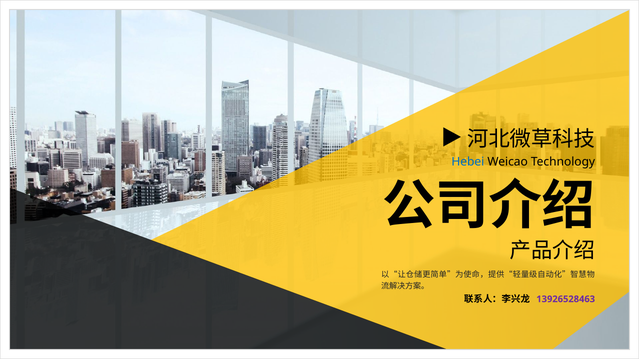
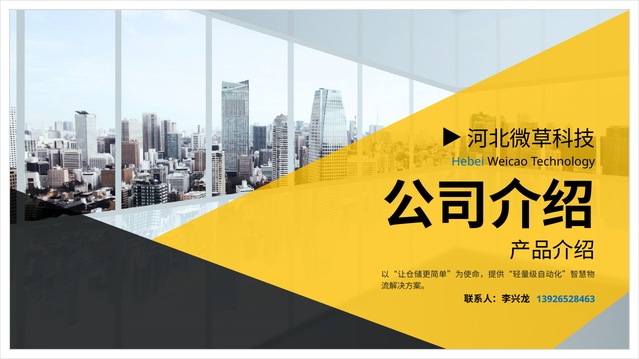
13926528463 colour: purple -> blue
